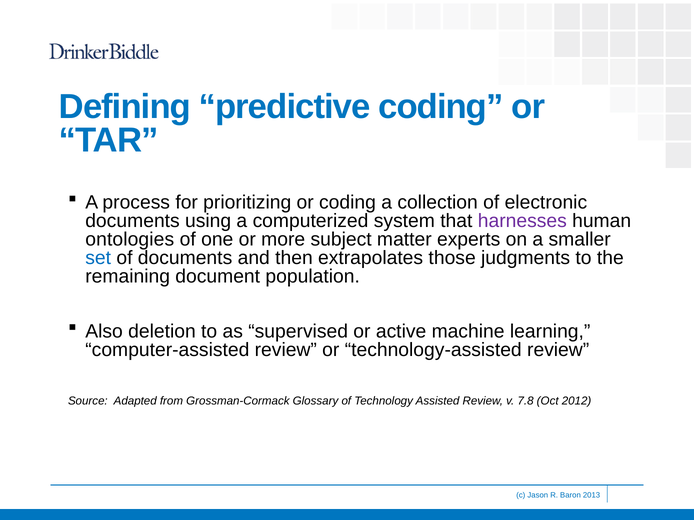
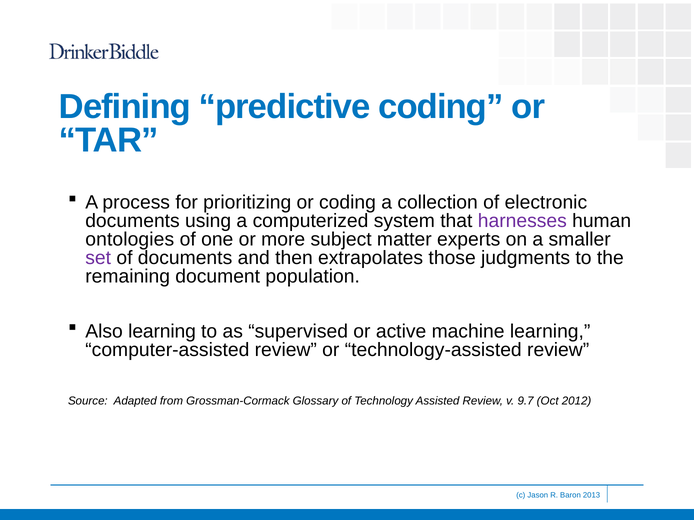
set colour: blue -> purple
Also deletion: deletion -> learning
7.8: 7.8 -> 9.7
